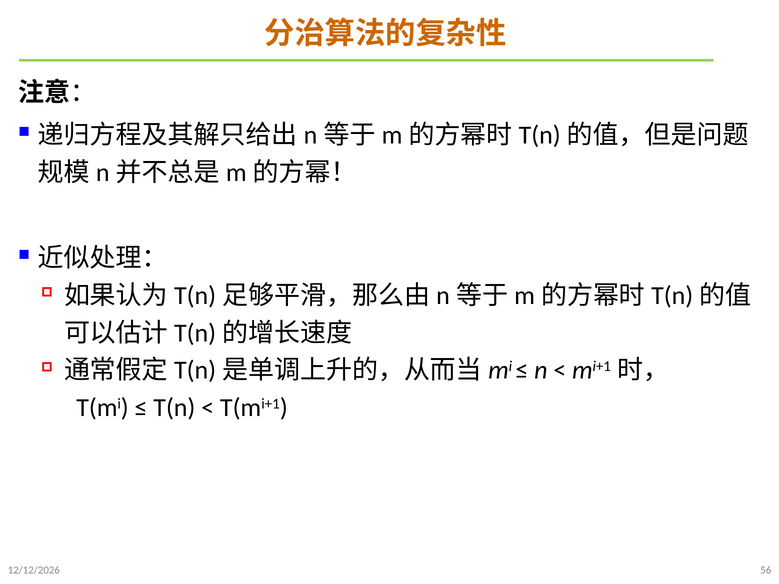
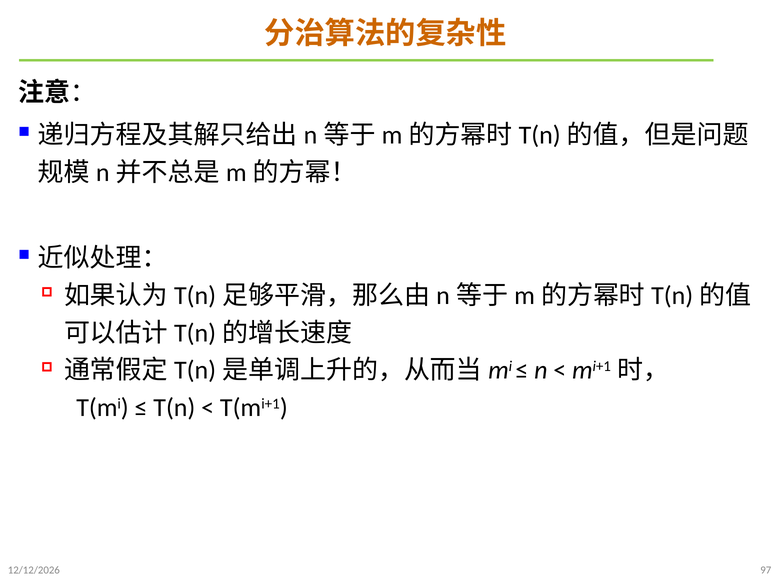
56: 56 -> 97
